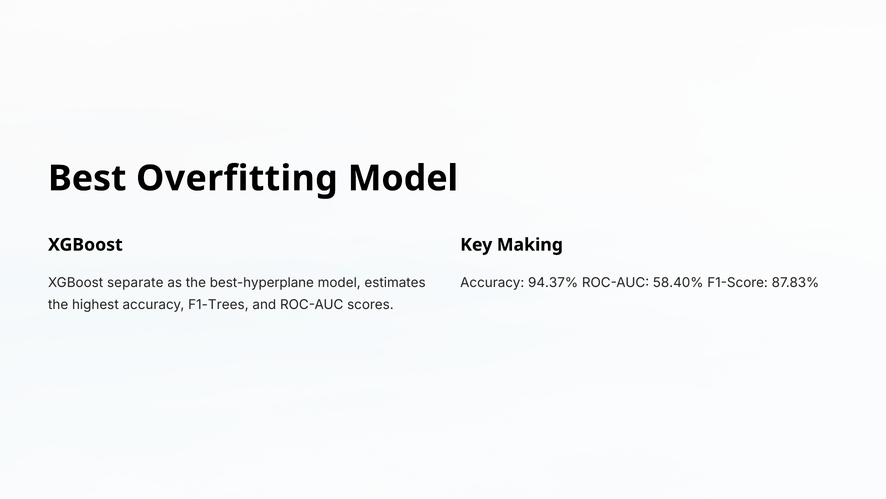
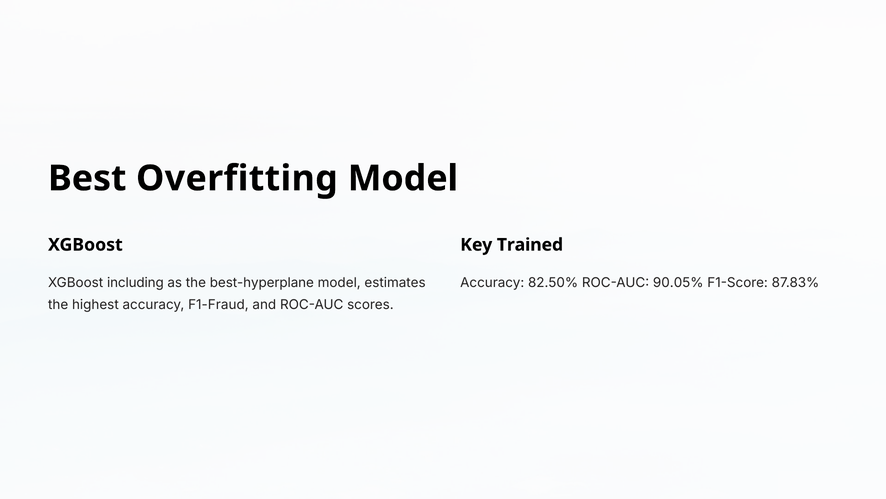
Making: Making -> Trained
separate: separate -> including
94.37%: 94.37% -> 82.50%
58.40%: 58.40% -> 90.05%
F1-Trees: F1-Trees -> F1-Fraud
